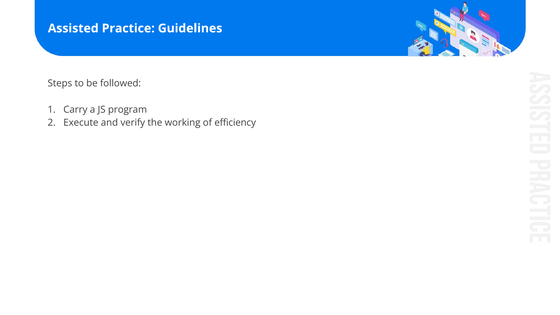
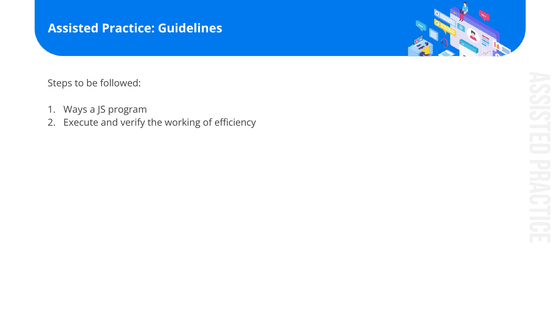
Carry: Carry -> Ways
